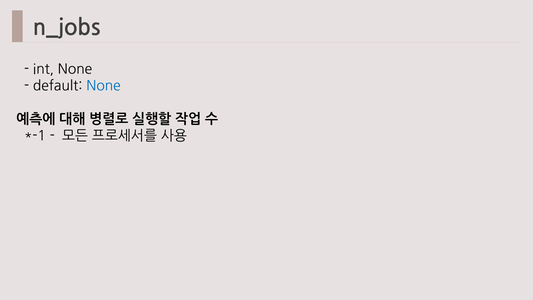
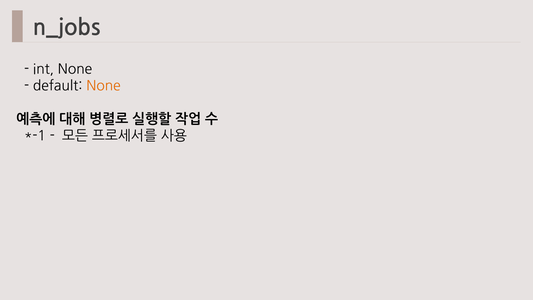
None at (104, 86) colour: blue -> orange
